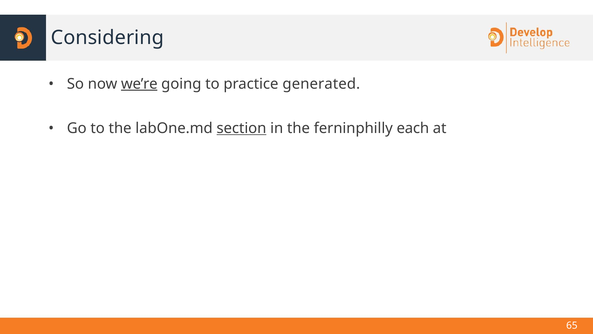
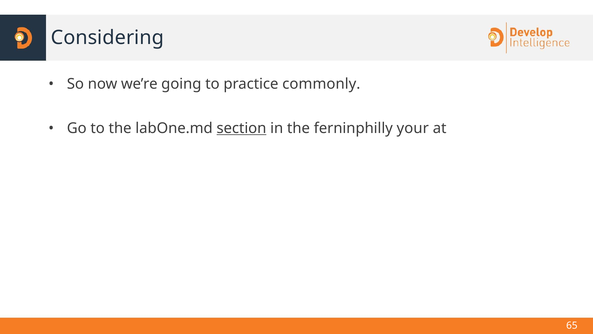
we’re underline: present -> none
generated: generated -> commonly
each: each -> your
